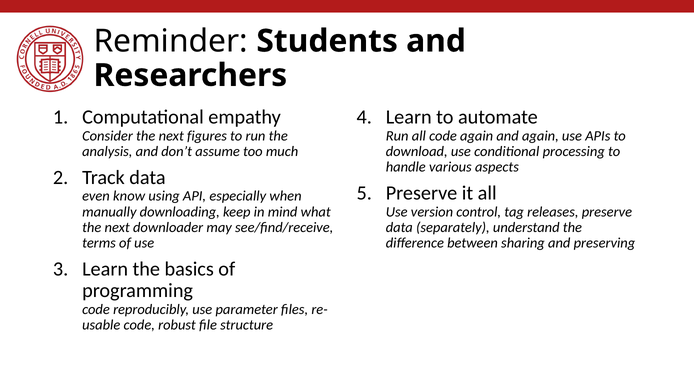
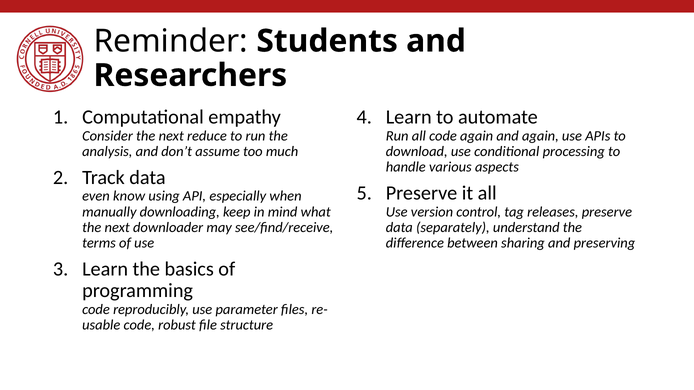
figures: figures -> reduce
